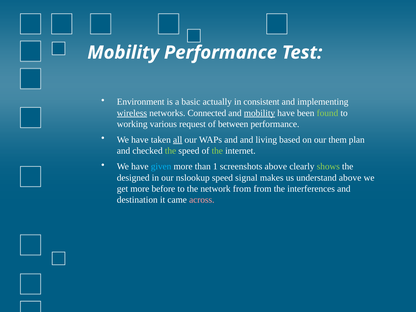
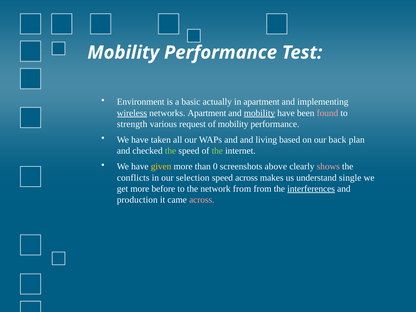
in consistent: consistent -> apartment
networks Connected: Connected -> Apartment
found colour: light green -> pink
working: working -> strength
of between: between -> mobility
all underline: present -> none
them: them -> back
given colour: light blue -> yellow
1: 1 -> 0
shows colour: light green -> pink
designed: designed -> conflicts
nslookup: nslookup -> selection
speed signal: signal -> across
understand above: above -> single
interferences underline: none -> present
destination: destination -> production
